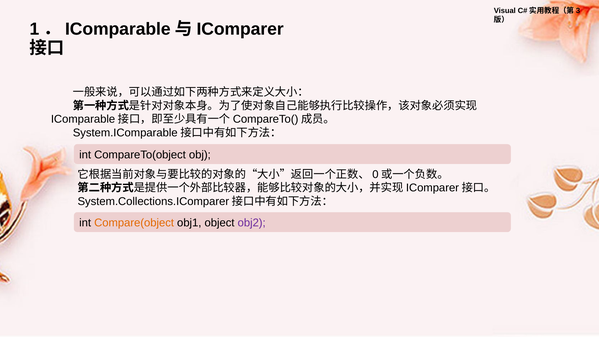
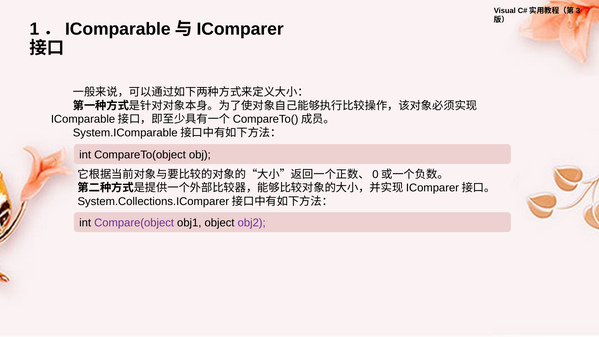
Compare(object colour: orange -> purple
